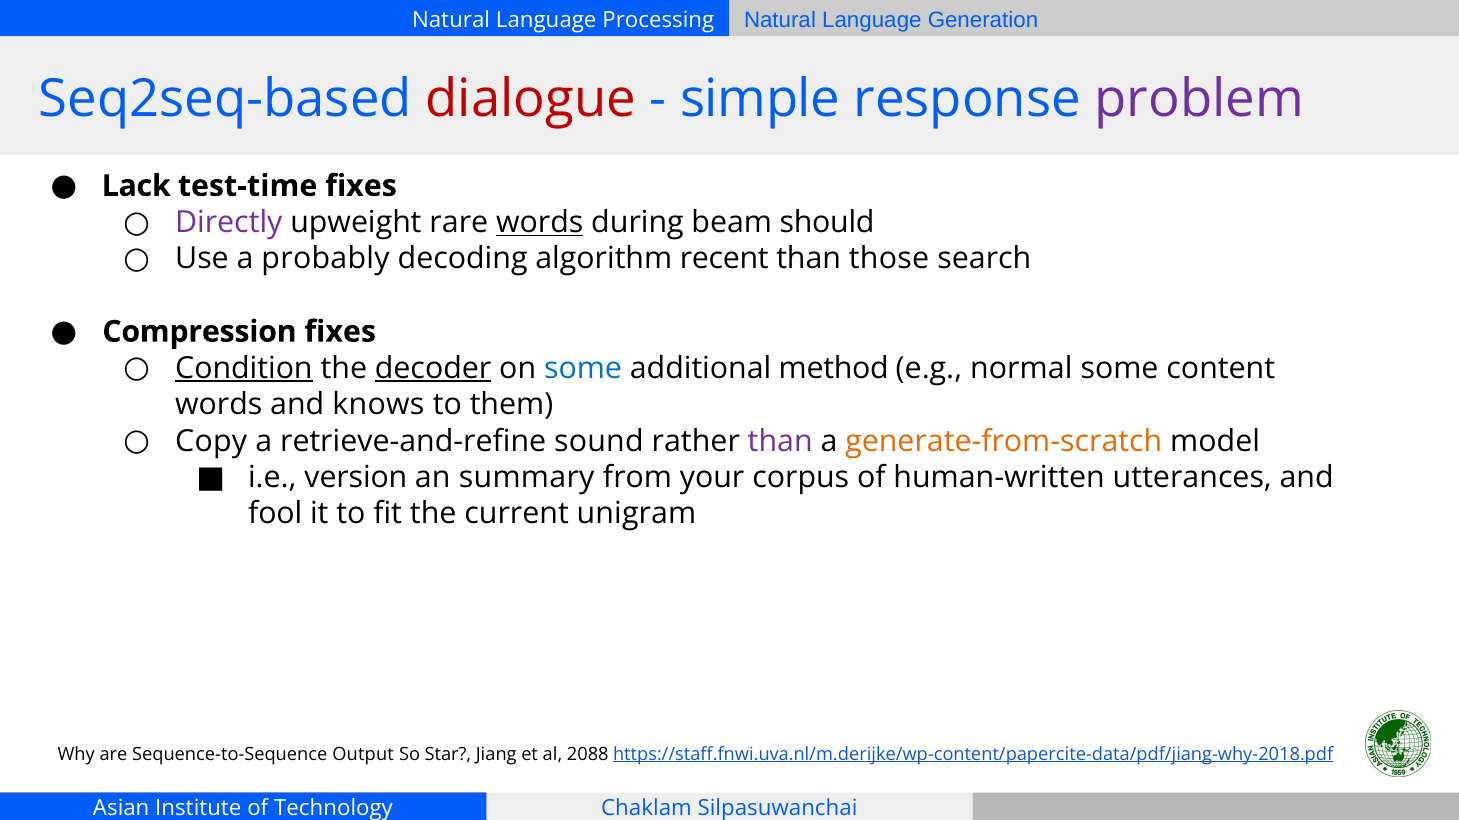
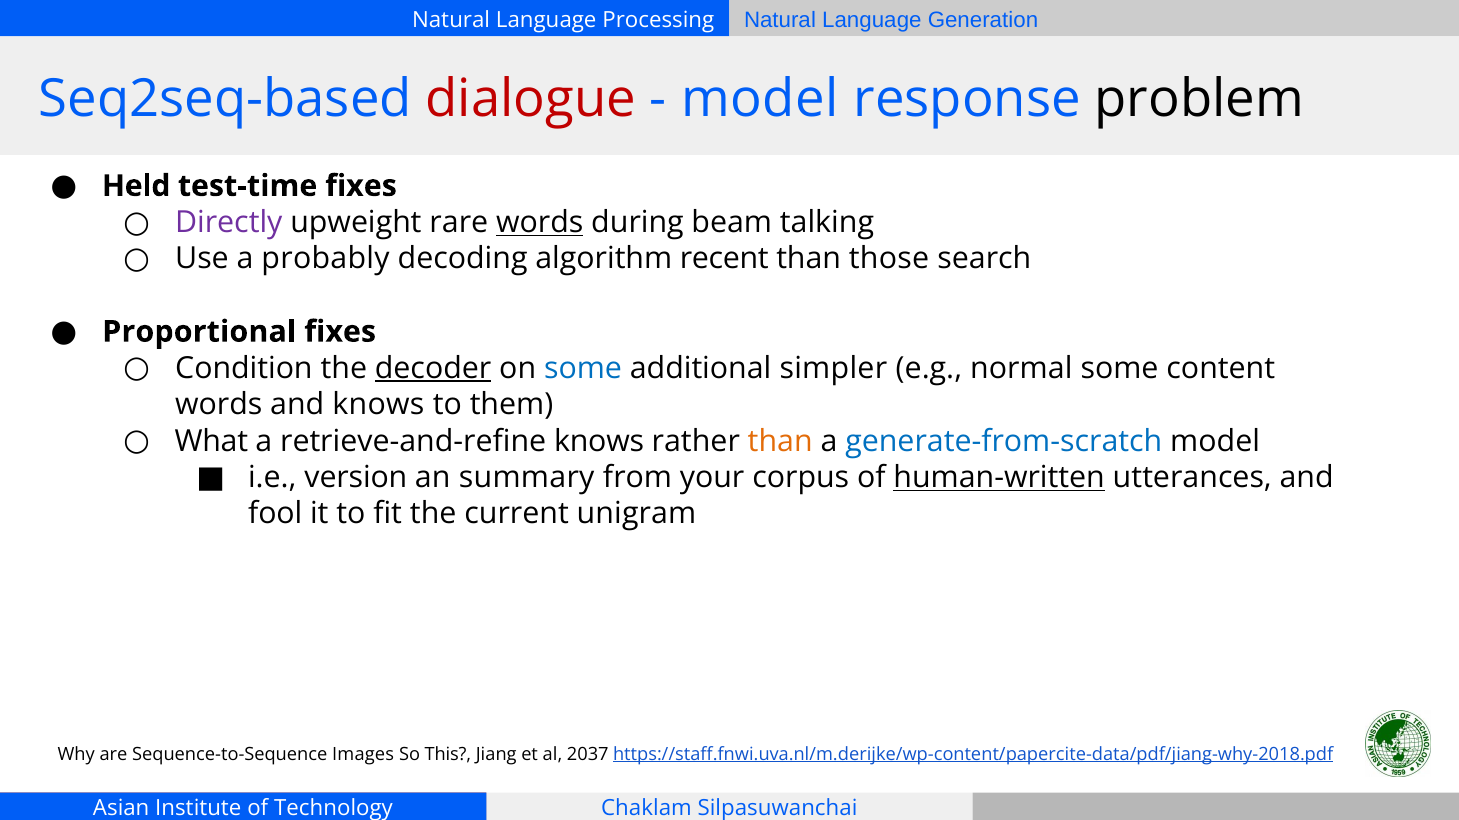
simple at (760, 99): simple -> model
problem colour: purple -> black
Lack: Lack -> Held
should: should -> talking
Compression: Compression -> Proportional
Condition underline: present -> none
method: method -> simpler
Copy: Copy -> What
retrieve-and-refine sound: sound -> knows
than at (780, 441) colour: purple -> orange
generate-from-scratch colour: orange -> blue
human-written underline: none -> present
Output: Output -> Images
Star: Star -> This
2088: 2088 -> 2037
